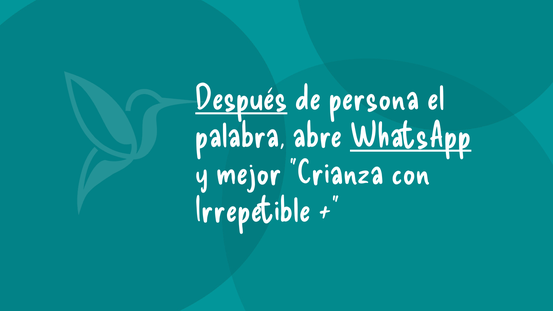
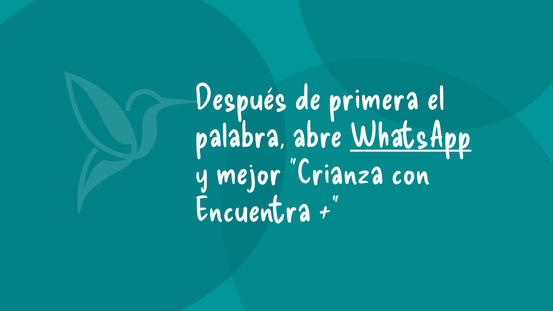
Después underline: present -> none
persona: persona -> primera
Irrepetible: Irrepetible -> Encuentra
